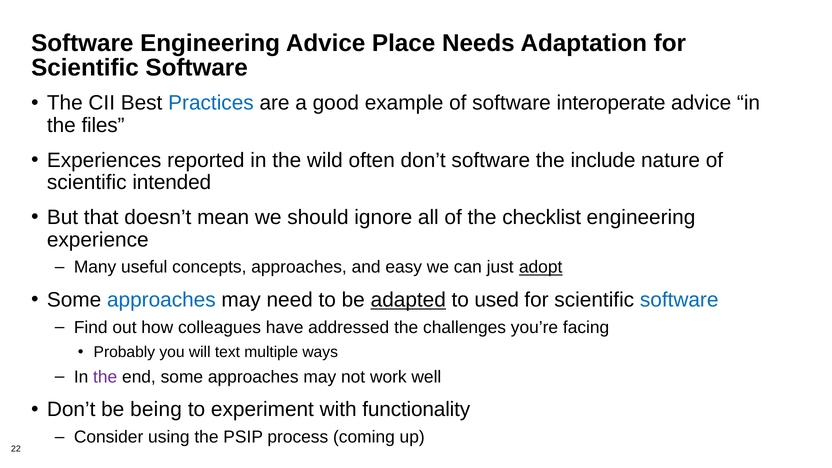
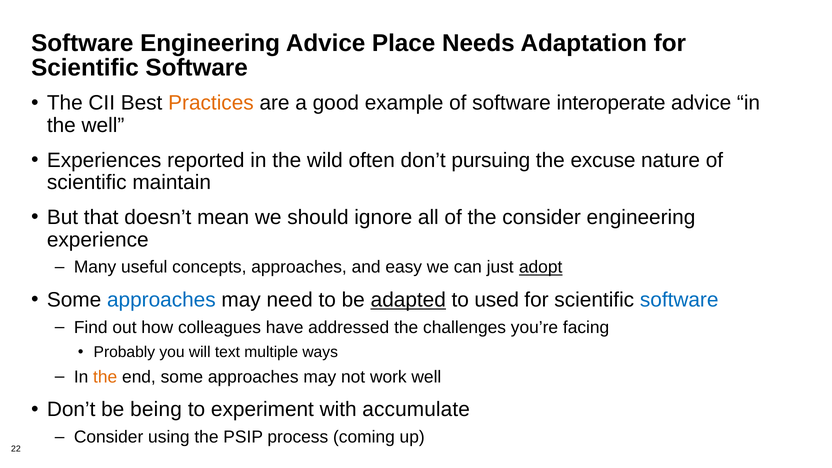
Practices colour: blue -> orange
the files: files -> well
don’t software: software -> pursuing
include: include -> excuse
intended: intended -> maintain
the checklist: checklist -> consider
the at (105, 377) colour: purple -> orange
functionality: functionality -> accumulate
